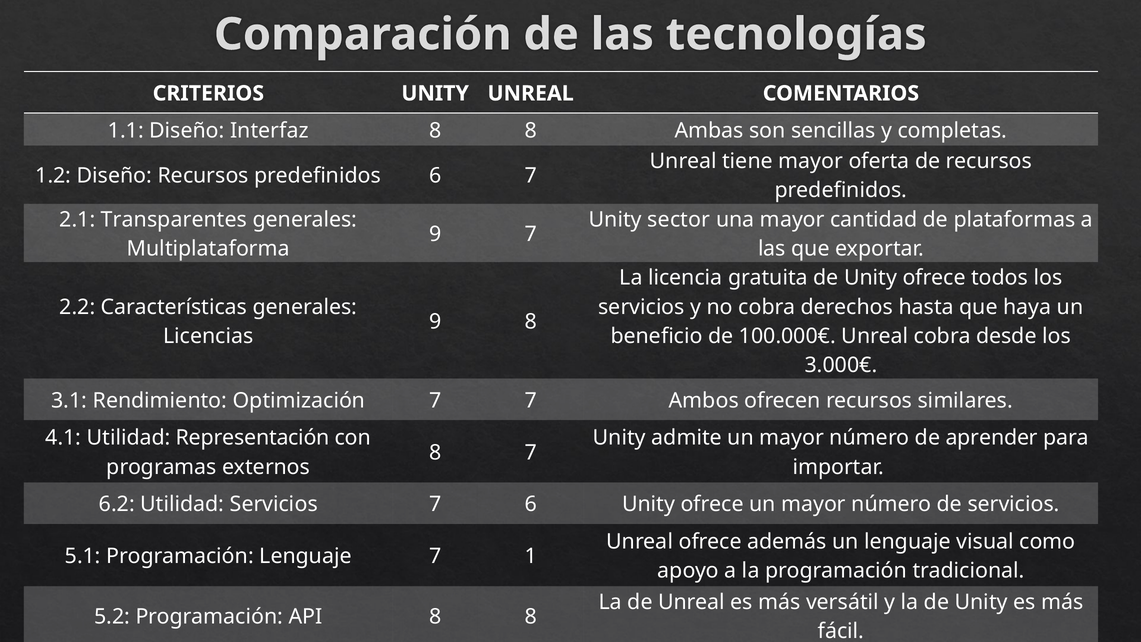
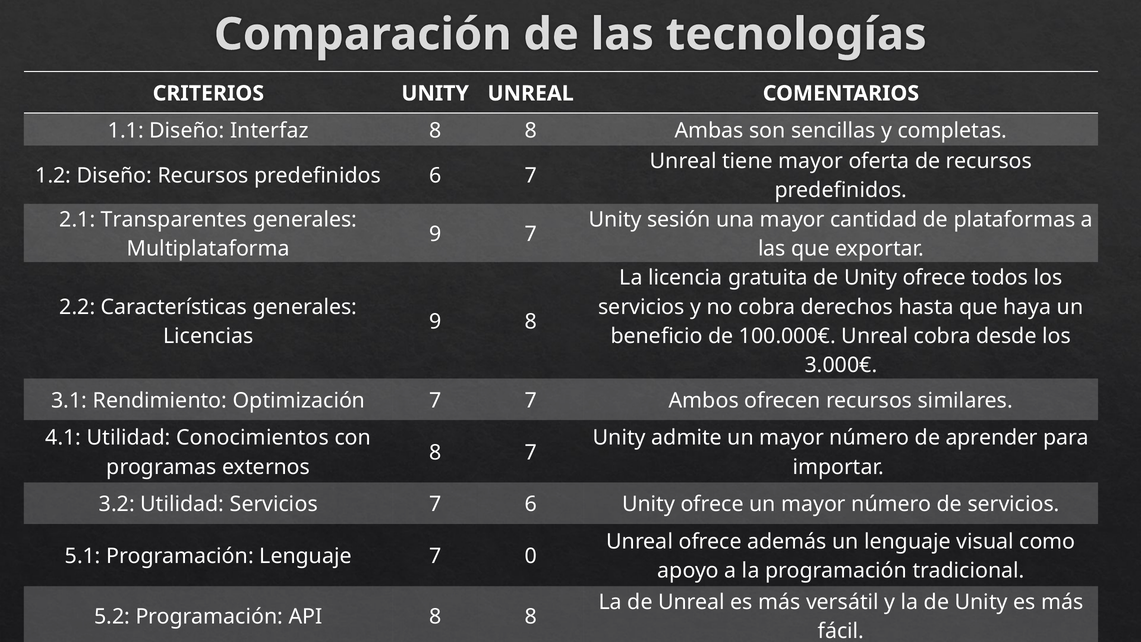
sector: sector -> sesión
Representación: Representación -> Conocimientos
6.2: 6.2 -> 3.2
1: 1 -> 0
